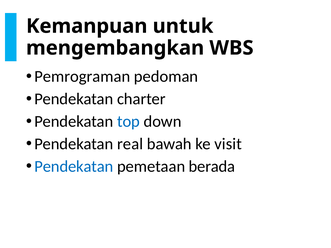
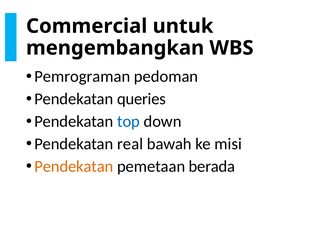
Kemanpuan: Kemanpuan -> Commercial
charter: charter -> queries
visit: visit -> misi
Pendekatan at (74, 166) colour: blue -> orange
